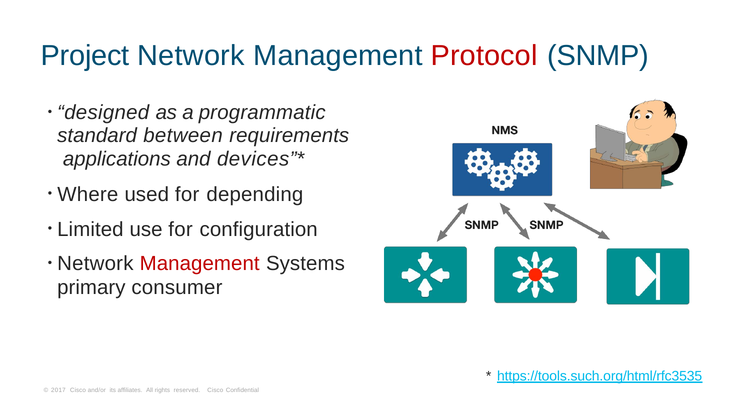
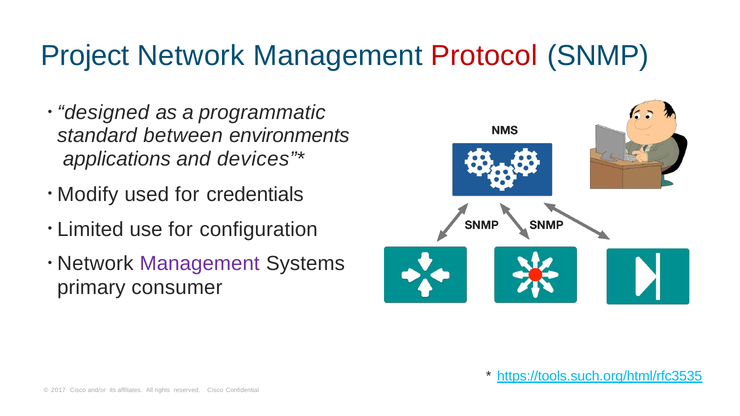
requirements: requirements -> environments
Where: Where -> Modify
depending: depending -> credentials
Management at (200, 264) colour: red -> purple
